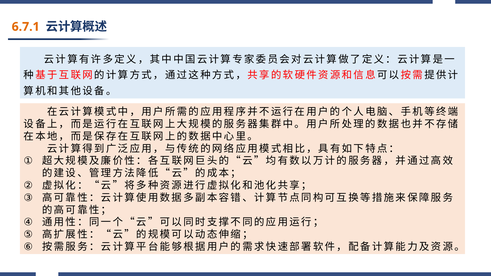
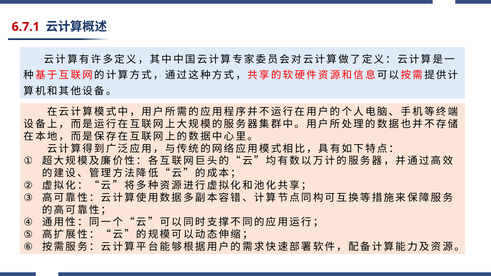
6.7.1 colour: orange -> red
